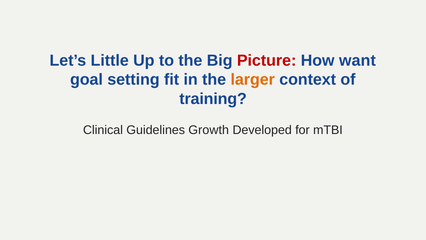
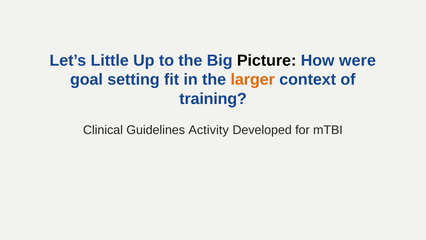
Picture colour: red -> black
want: want -> were
Growth: Growth -> Activity
